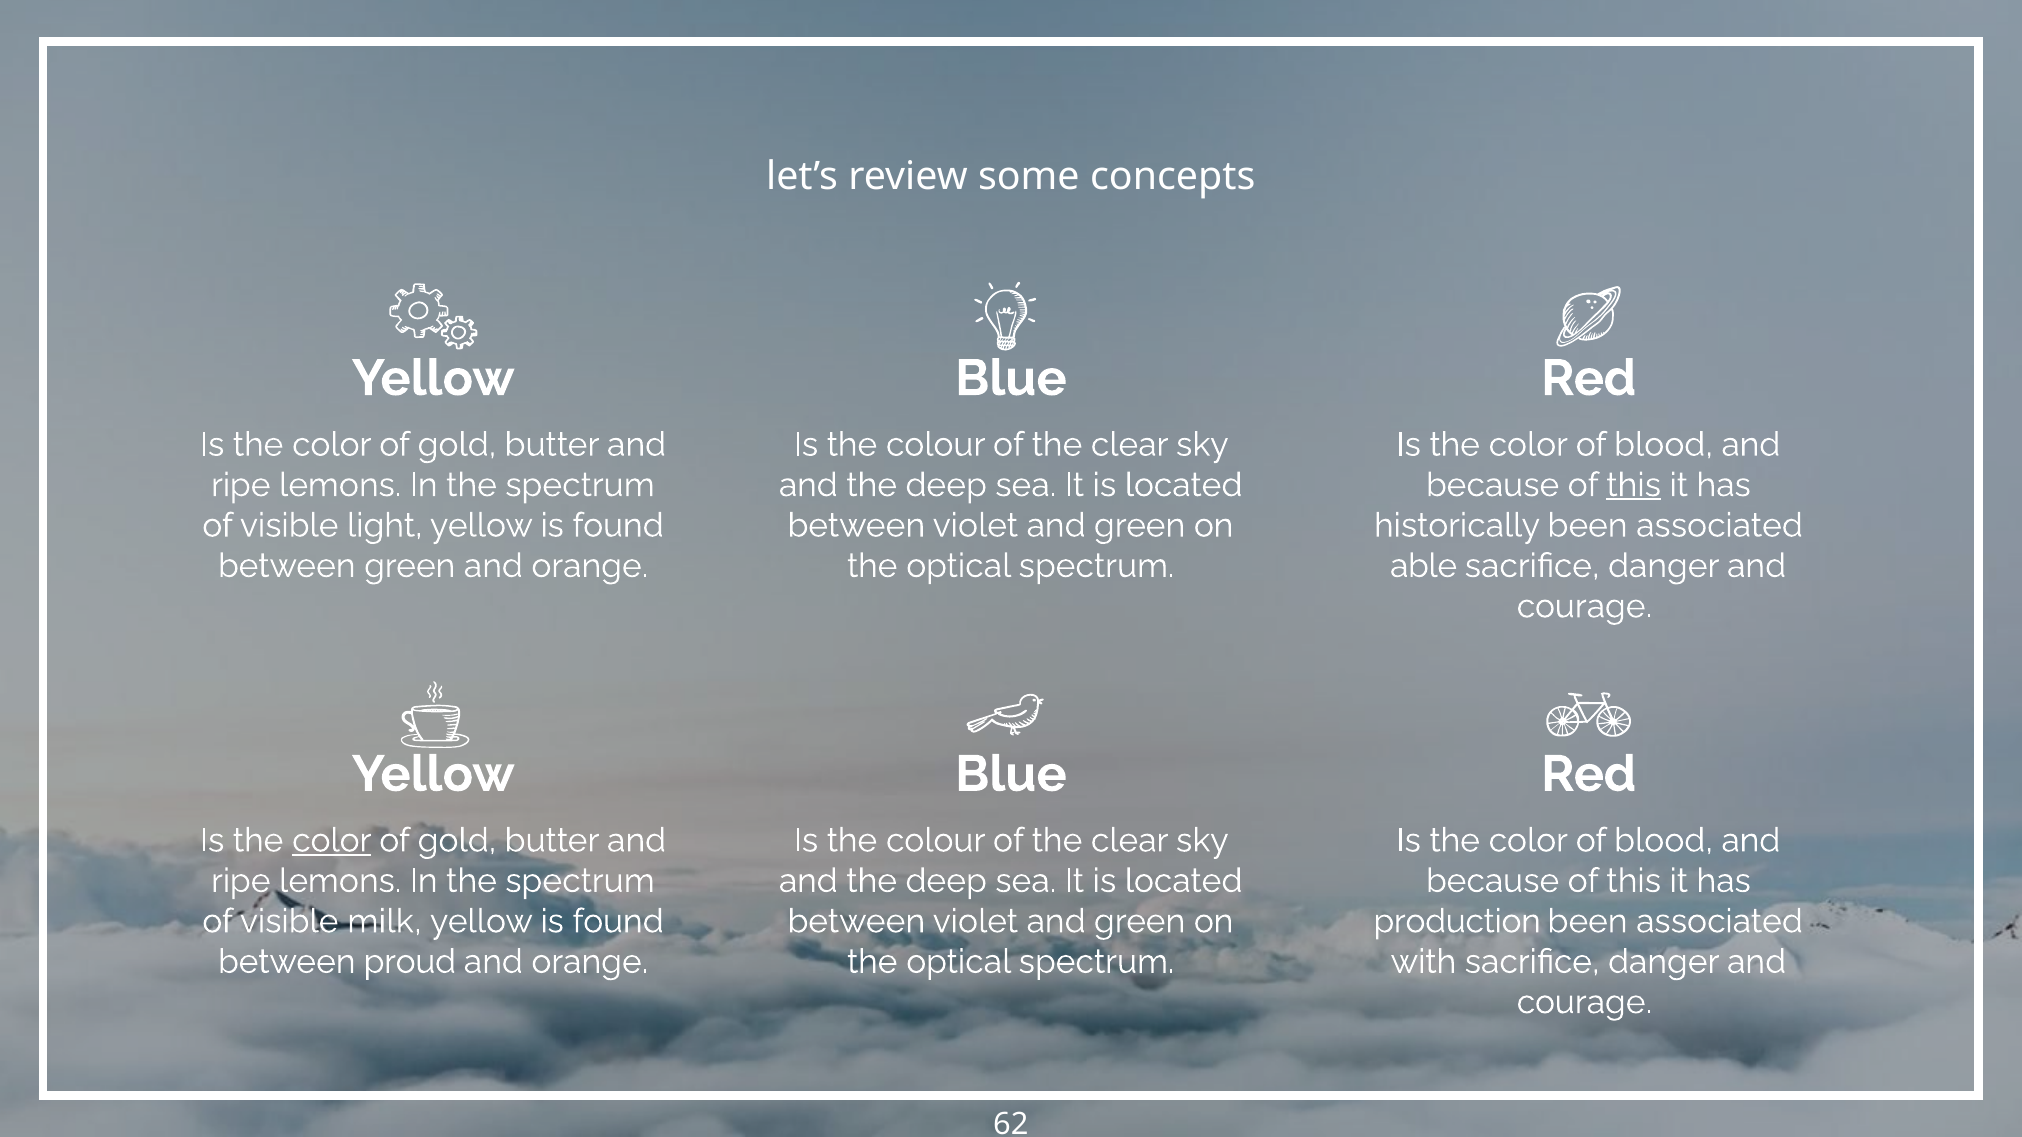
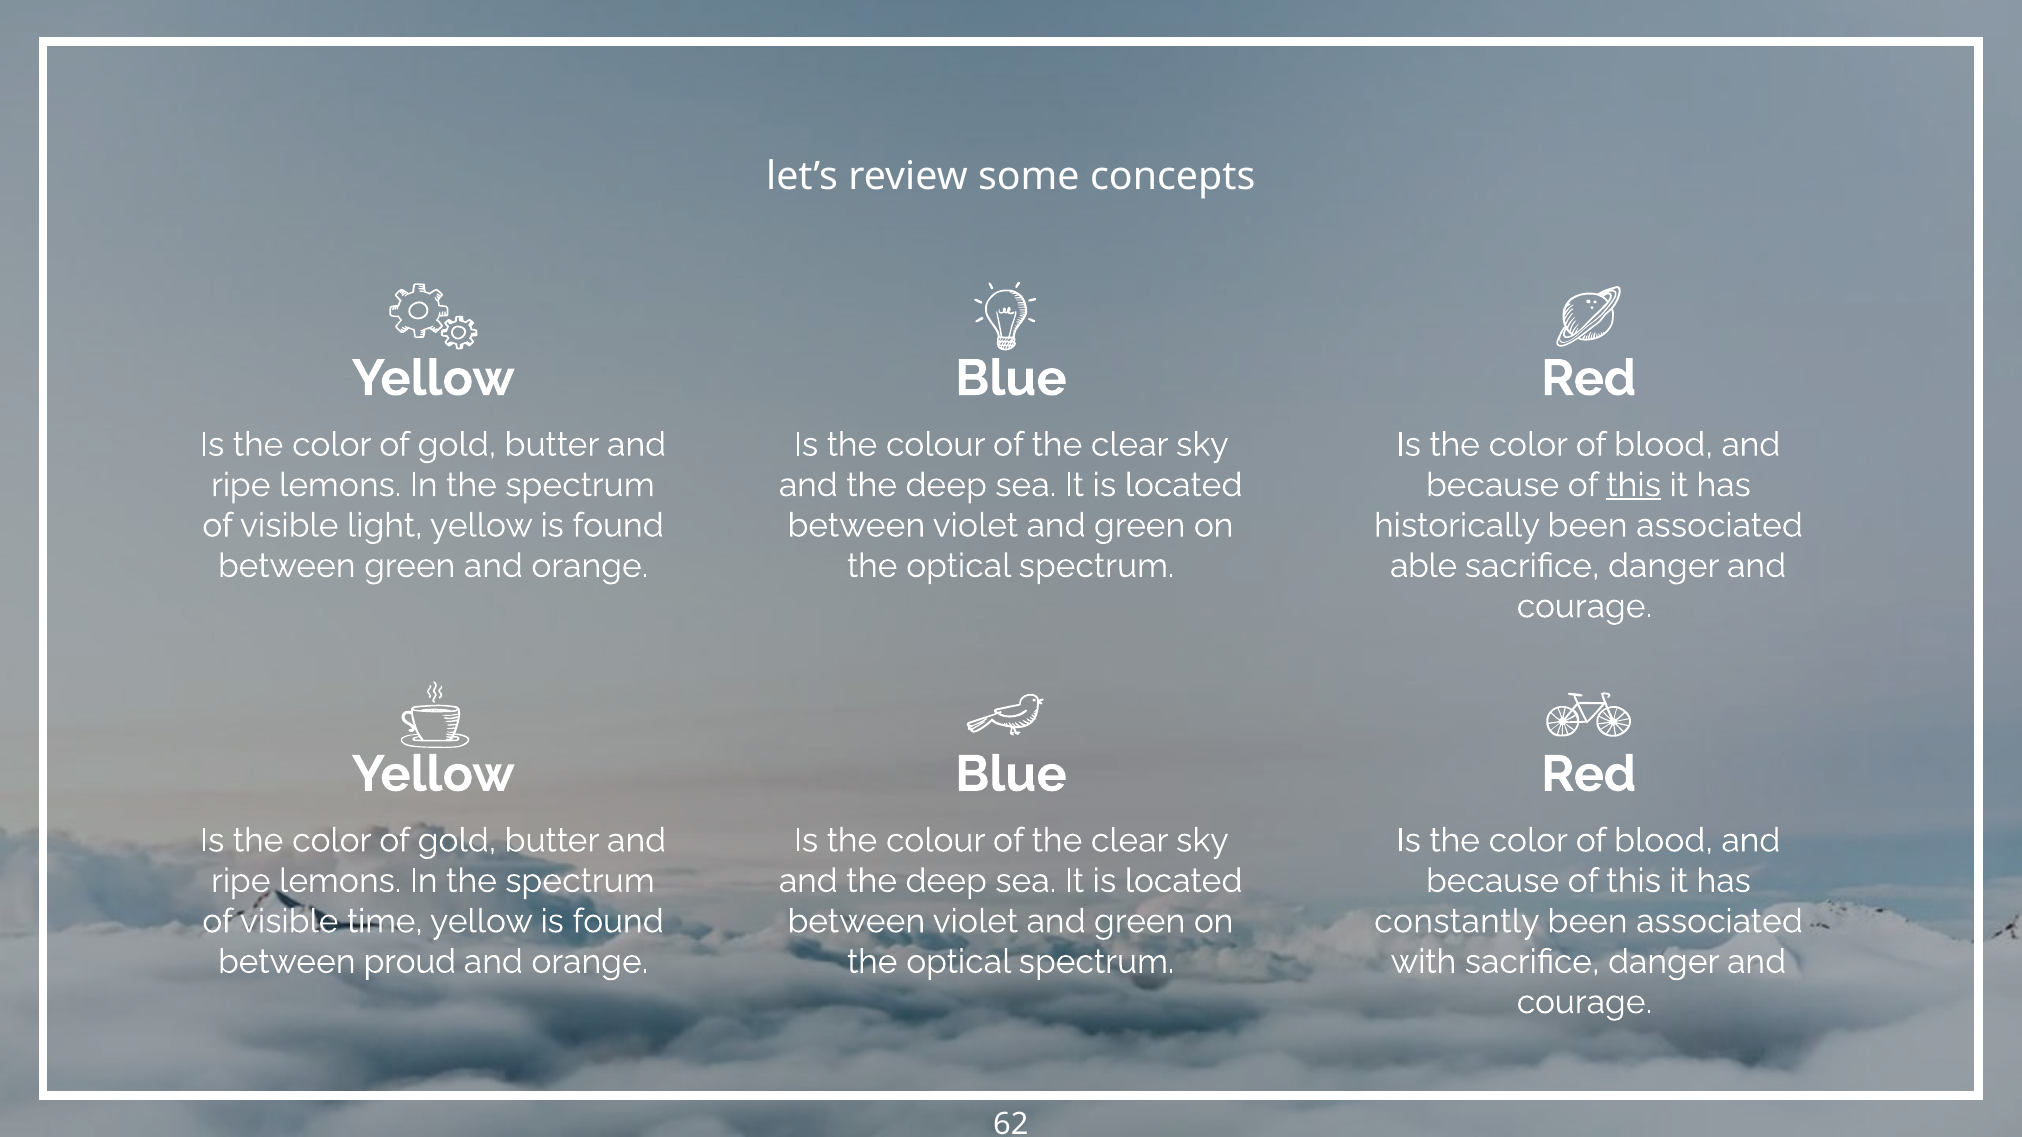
color at (332, 841) underline: present -> none
milk: milk -> time
production: production -> constantly
